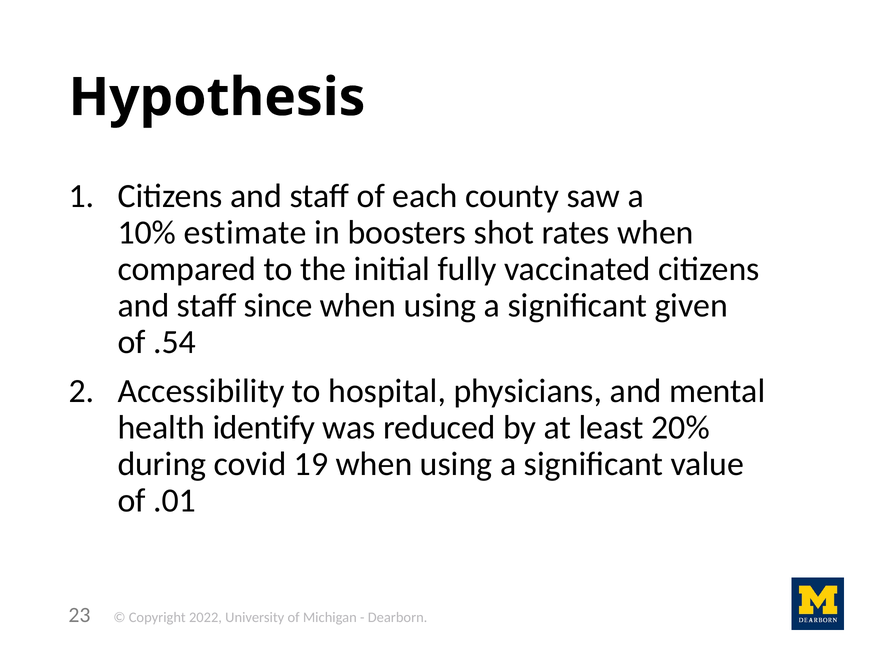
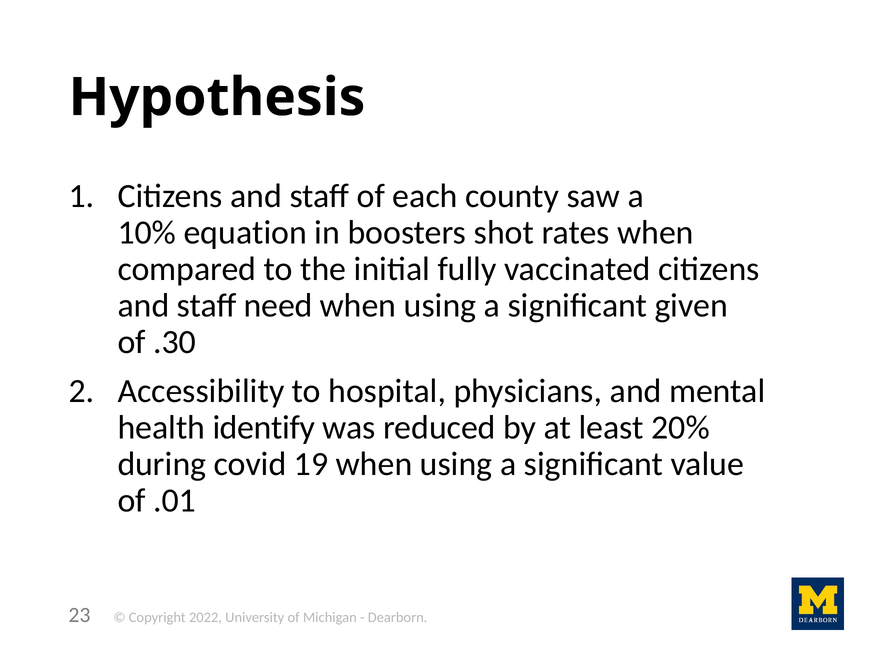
estimate: estimate -> equation
since: since -> need
.54: .54 -> .30
